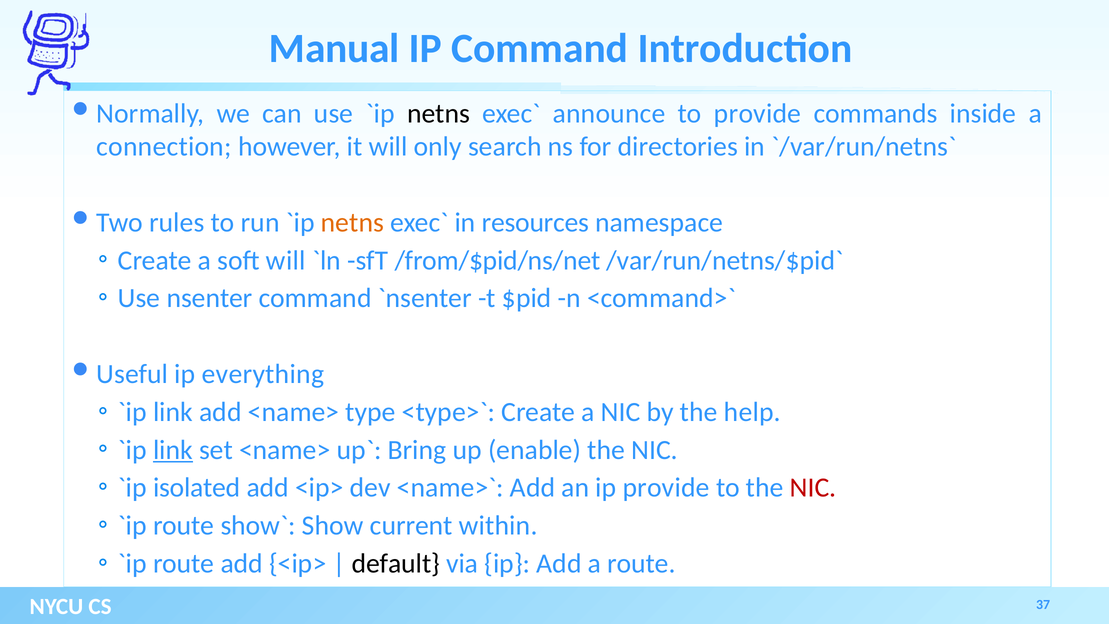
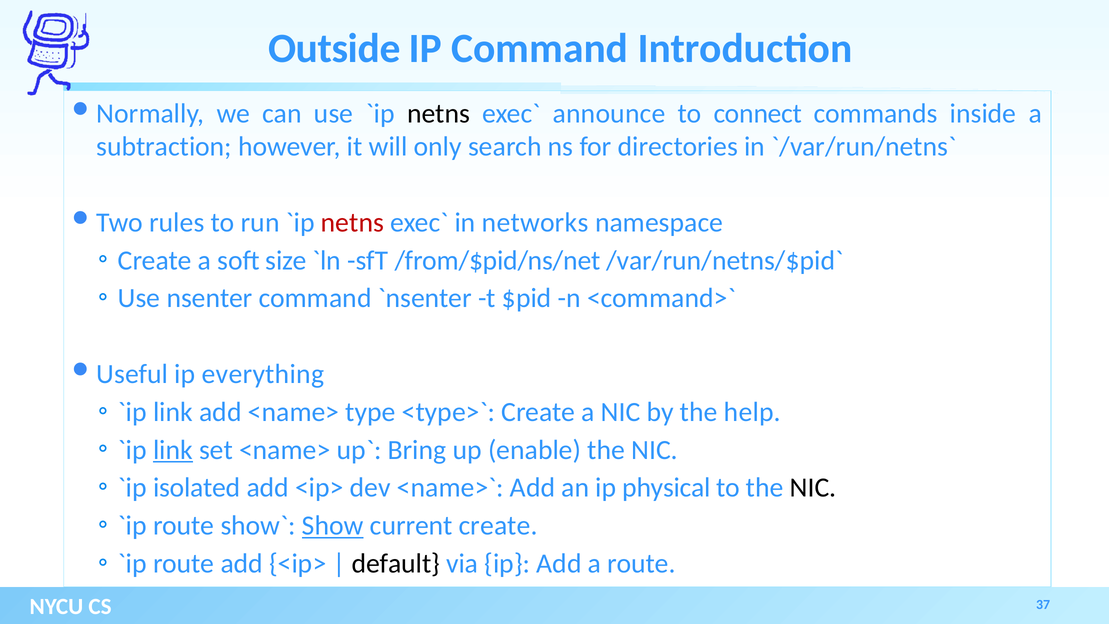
Manual: Manual -> Outside
to provide: provide -> connect
connection: connection -> subtraction
netns at (352, 222) colour: orange -> red
resources: resources -> networks
soft will: will -> size
ip provide: provide -> physical
NIC at (813, 488) colour: red -> black
Show underline: none -> present
current within: within -> create
